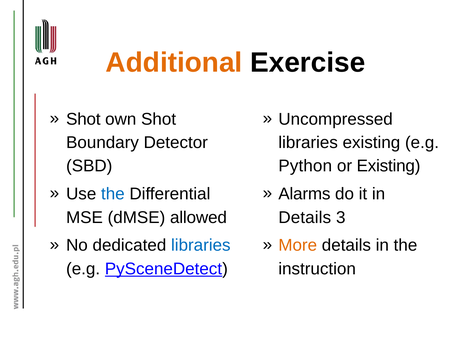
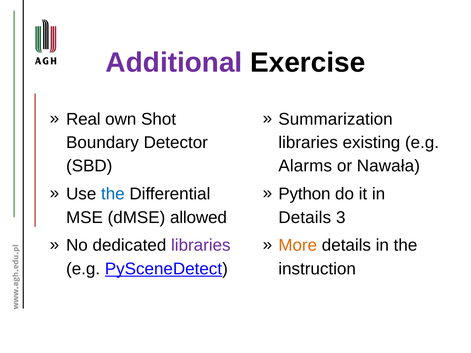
Additional colour: orange -> purple
Shot at (83, 119): Shot -> Real
Uncompressed: Uncompressed -> Summarization
Python: Python -> Alarms
or Existing: Existing -> Nawała
Alarms: Alarms -> Python
libraries at (201, 246) colour: blue -> purple
